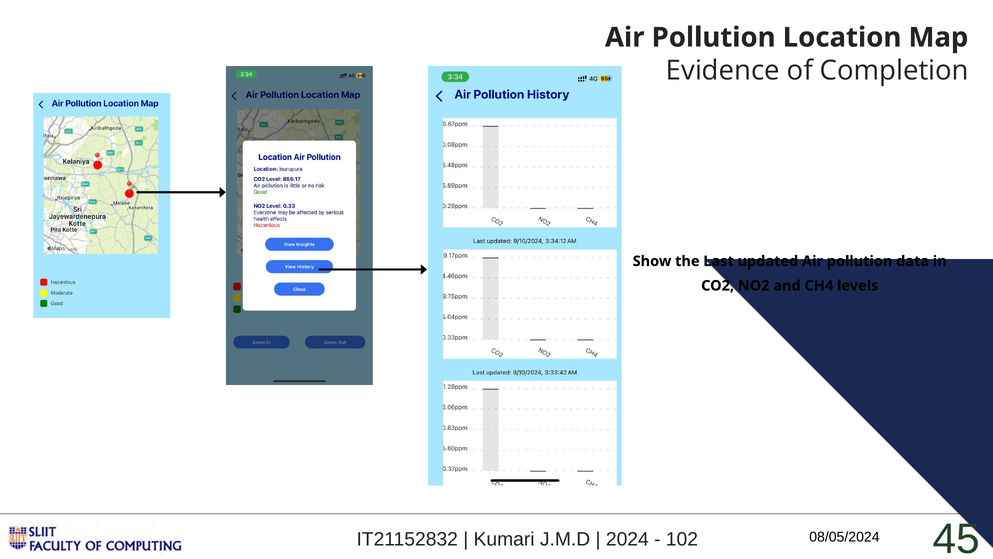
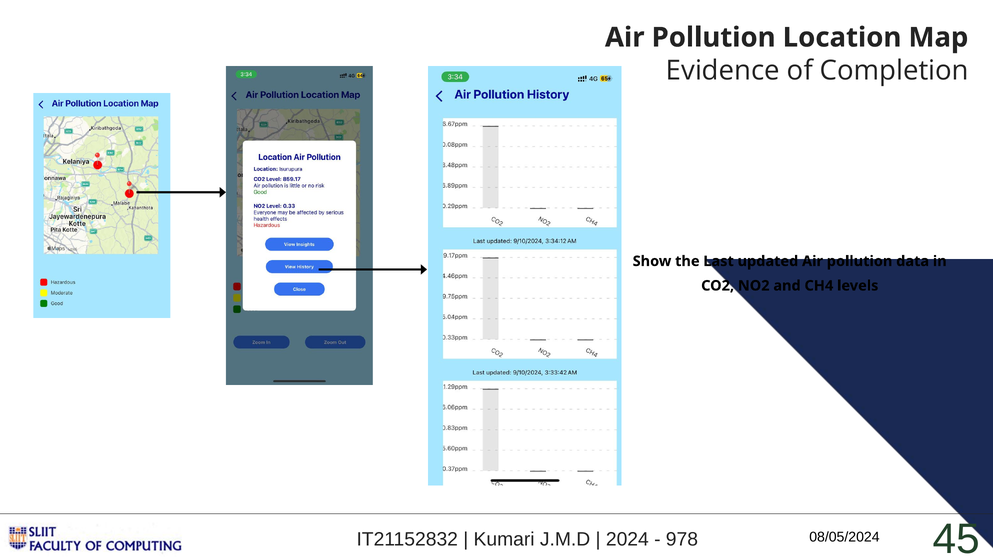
102: 102 -> 978
